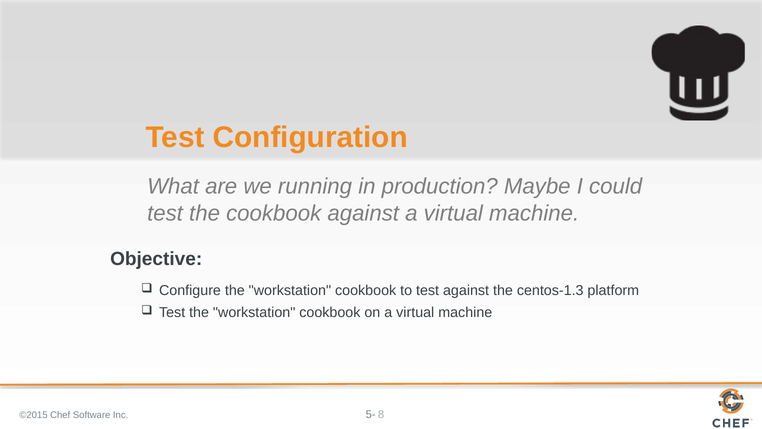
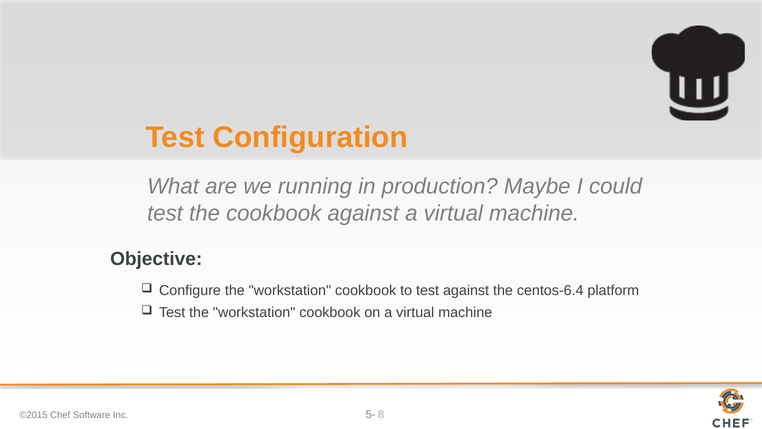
centos-1.3: centos-1.3 -> centos-6.4
